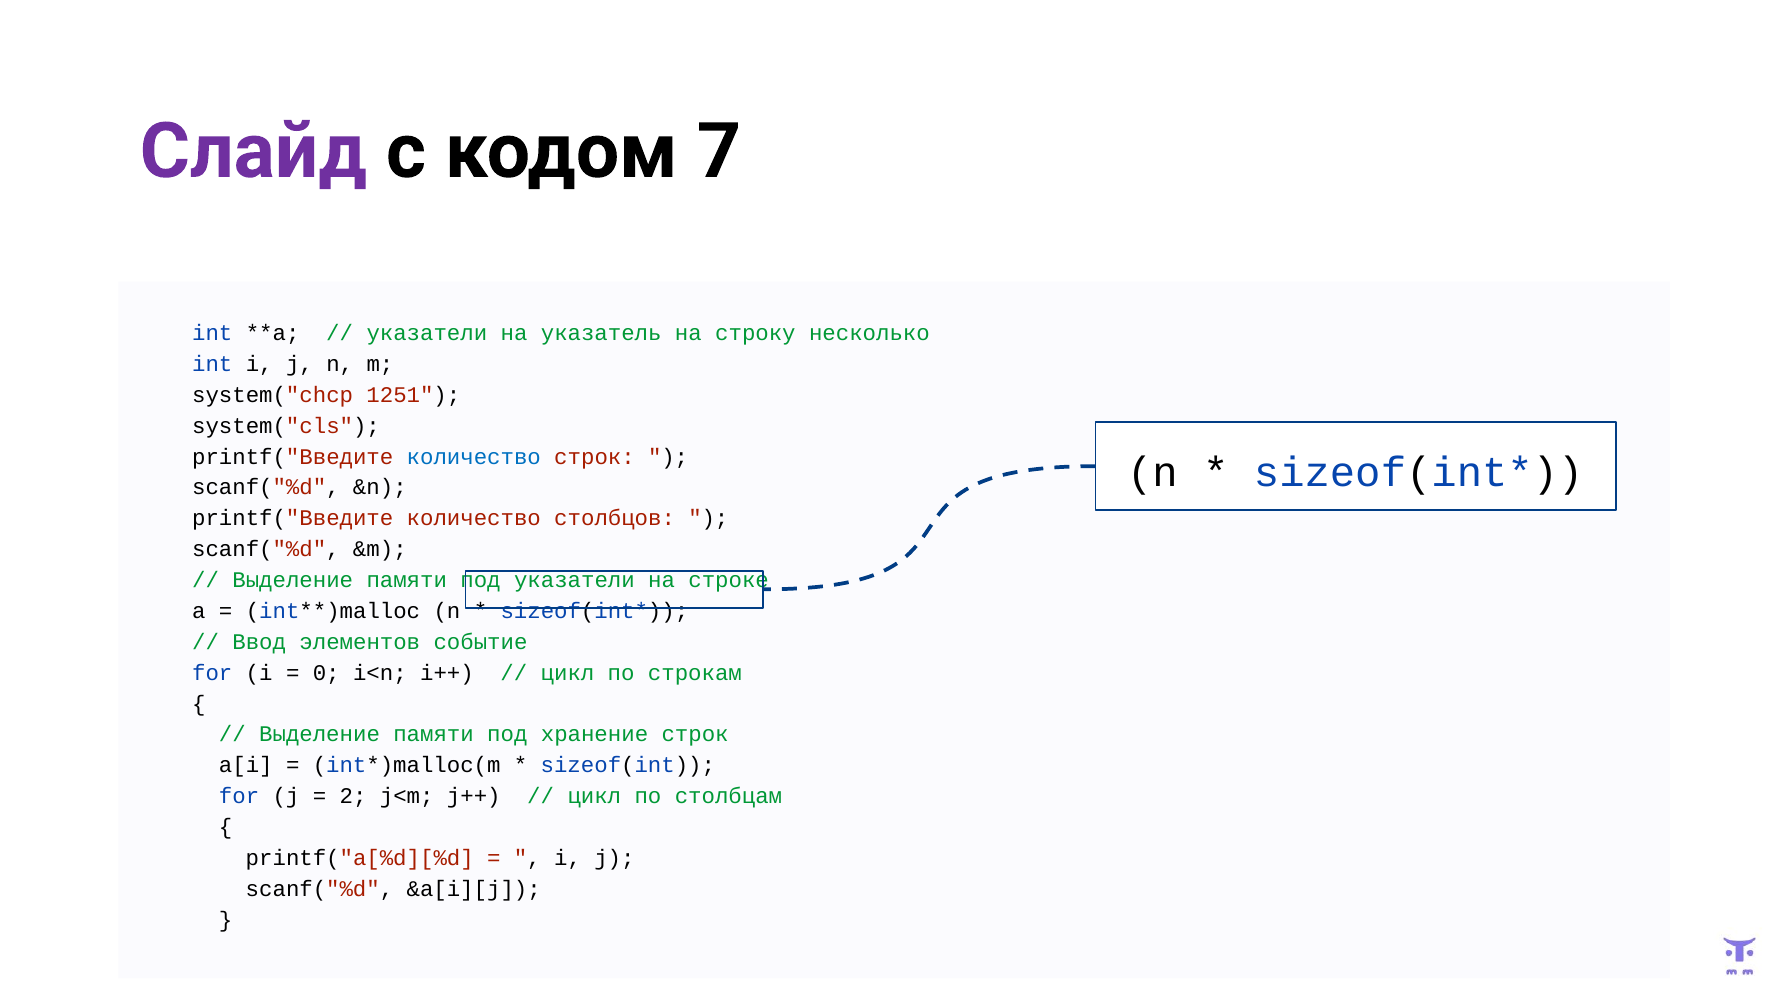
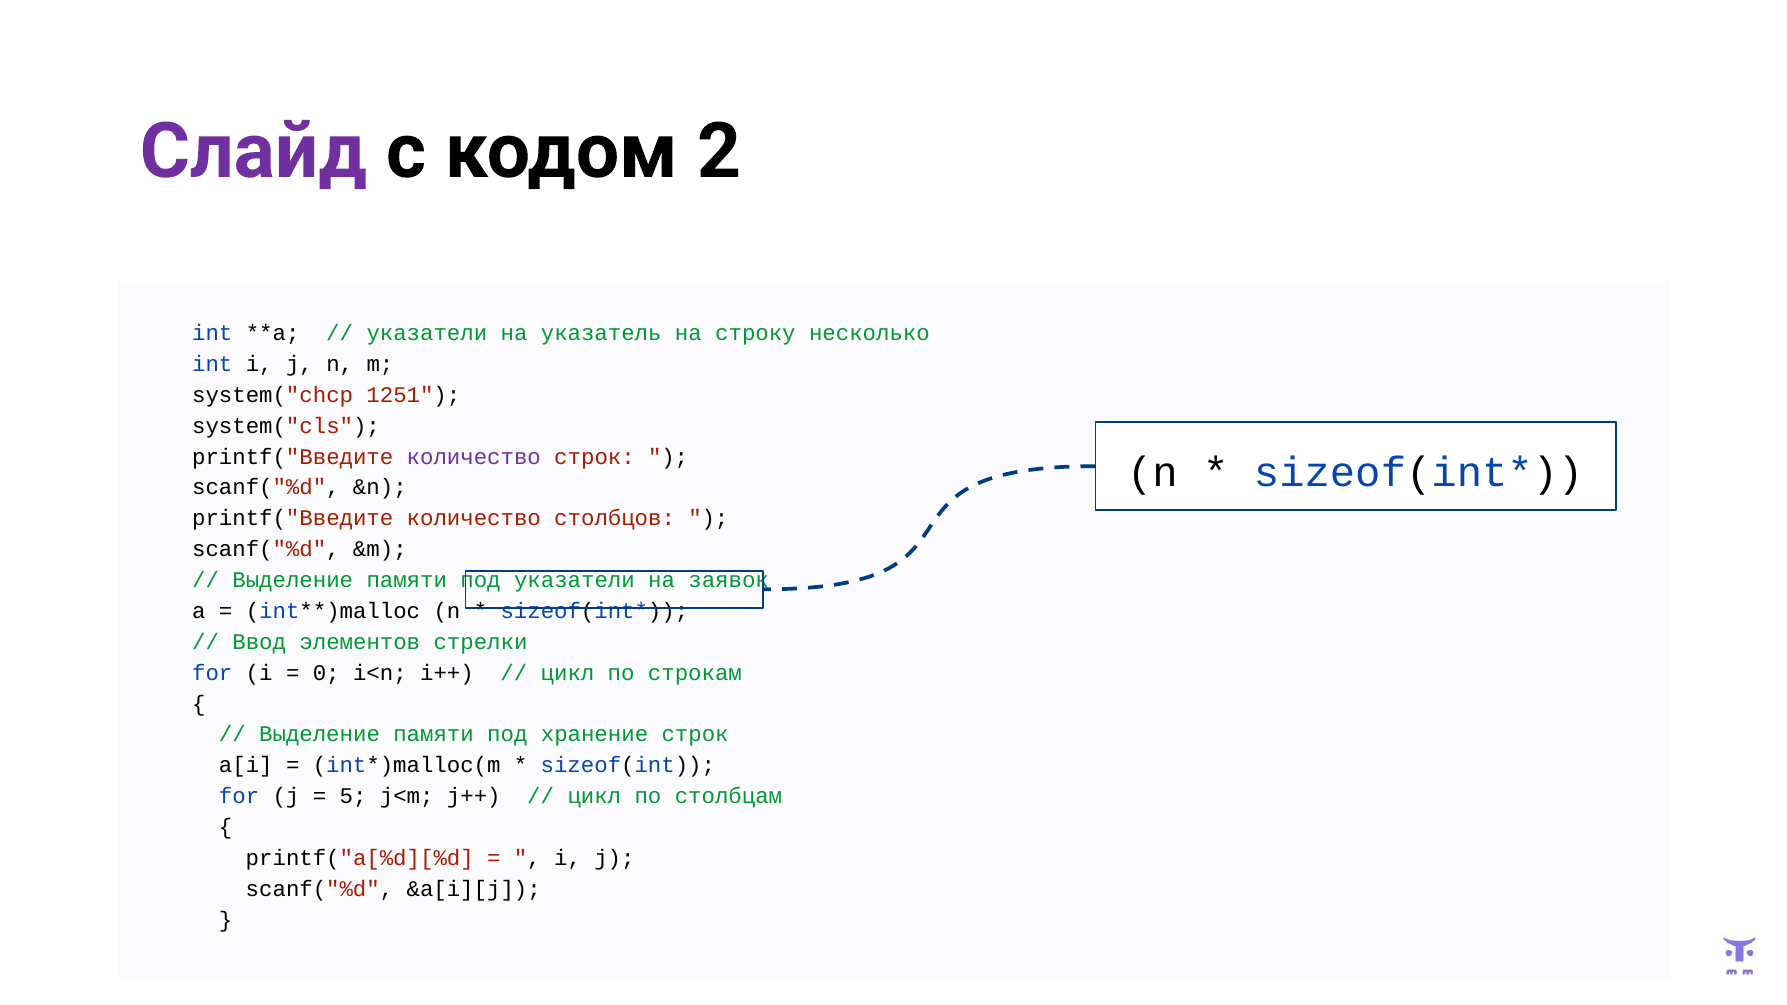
7: 7 -> 2
количество at (474, 457) colour: blue -> purple
строке: строке -> заявок
событие: событие -> стрелки
2: 2 -> 5
